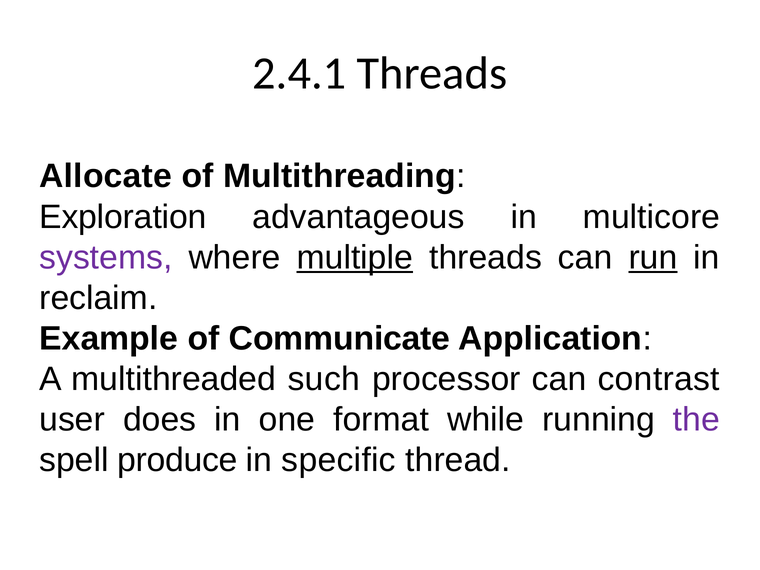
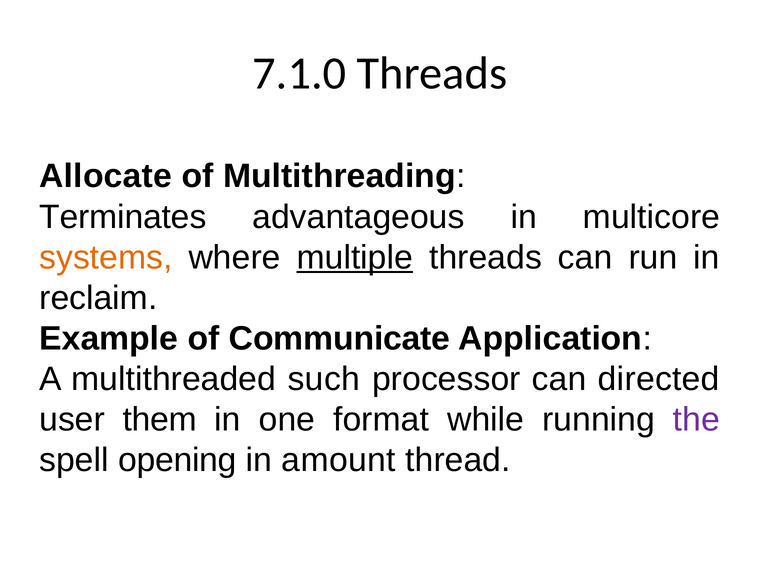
2.4.1: 2.4.1 -> 7.1.0
Exploration: Exploration -> Terminates
systems colour: purple -> orange
run underline: present -> none
contrast: contrast -> directed
does: does -> them
produce: produce -> opening
specific: specific -> amount
